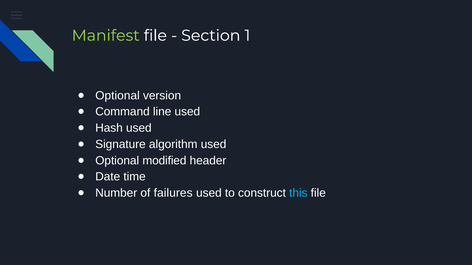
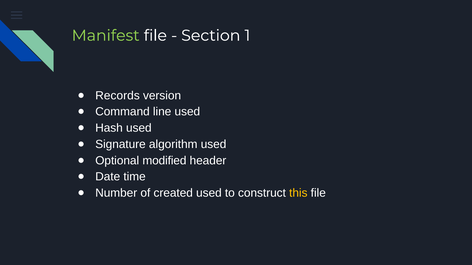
Optional at (118, 96): Optional -> Records
failures: failures -> created
this colour: light blue -> yellow
